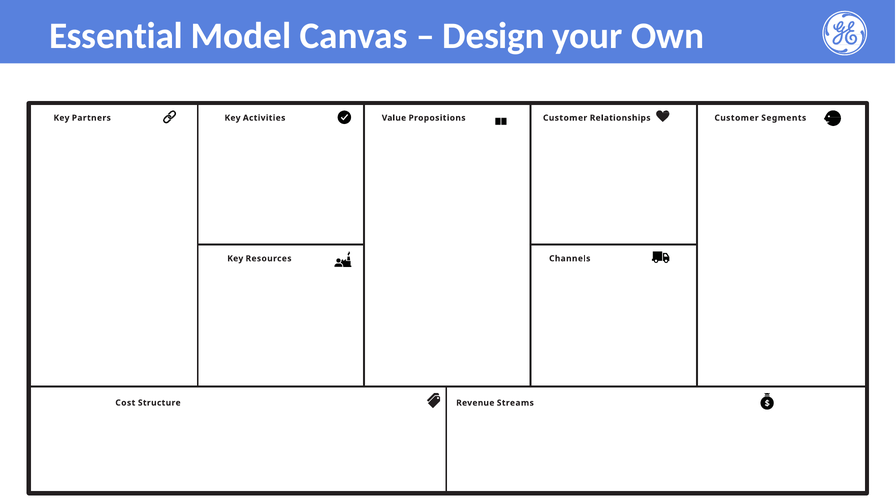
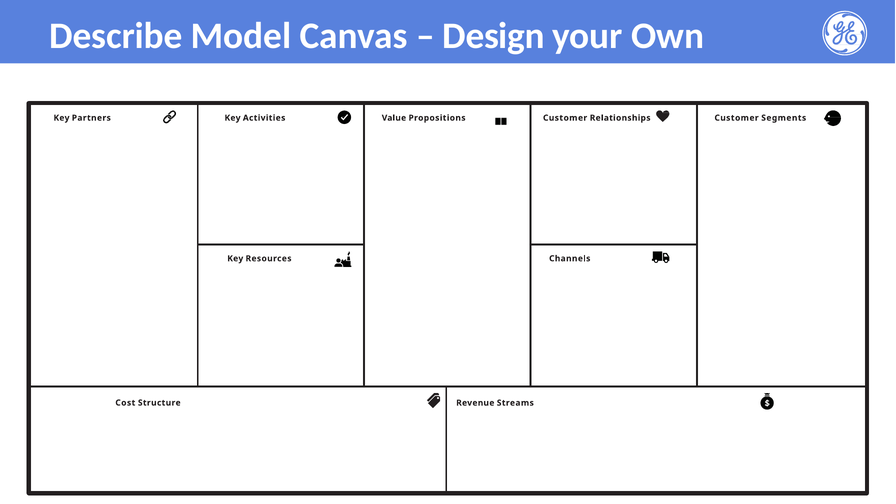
Essential: Essential -> Describe
